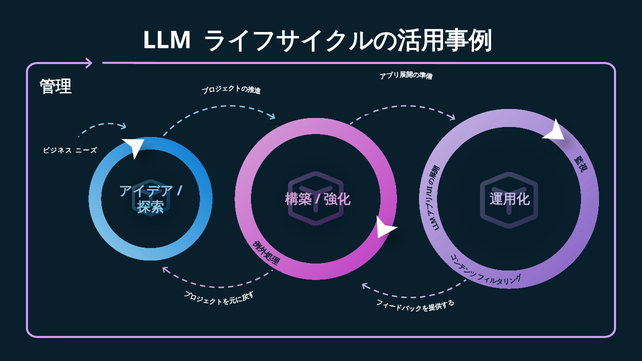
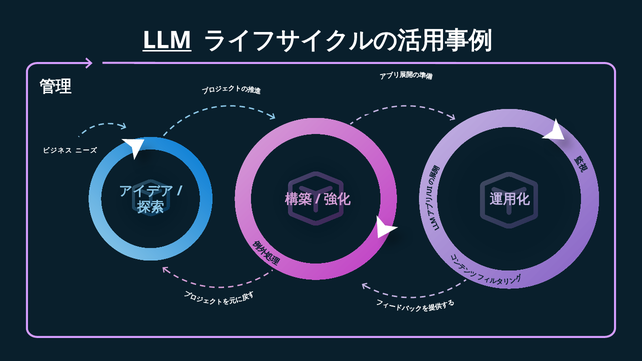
LLM underline: none -> present
